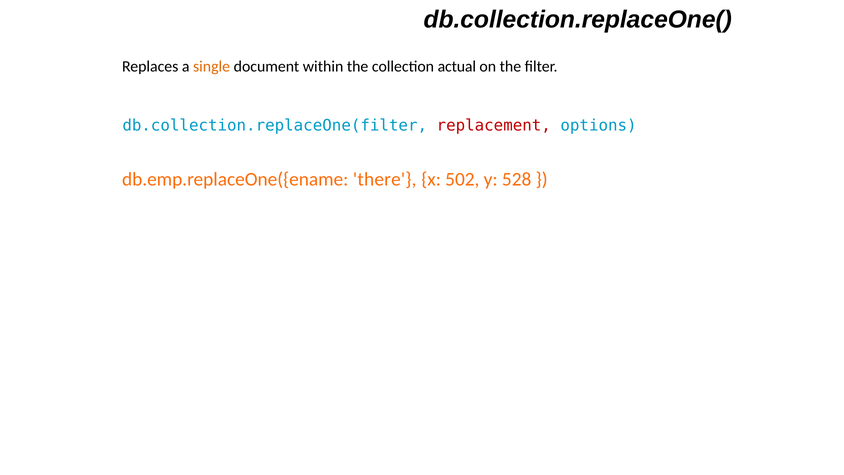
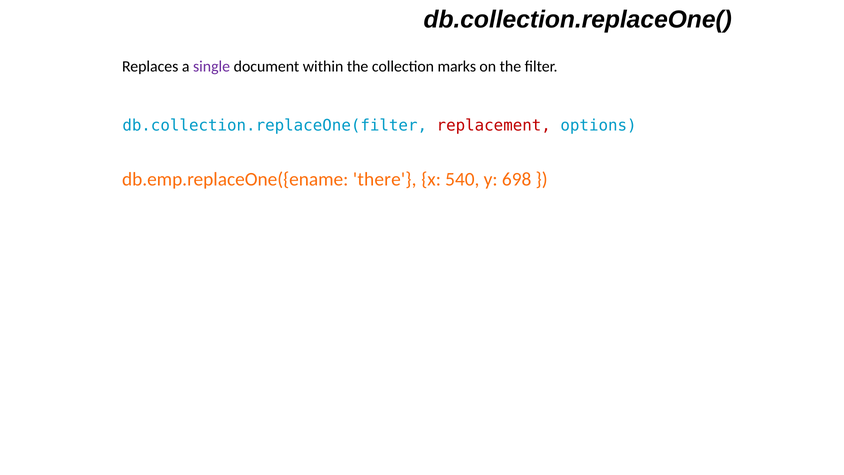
single colour: orange -> purple
actual: actual -> marks
502: 502 -> 540
528: 528 -> 698
